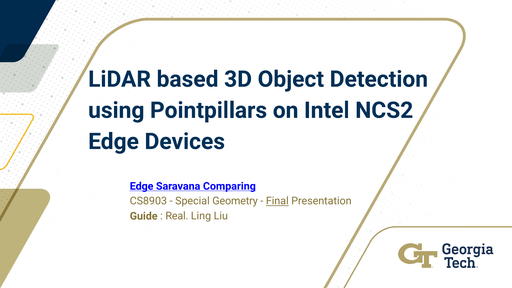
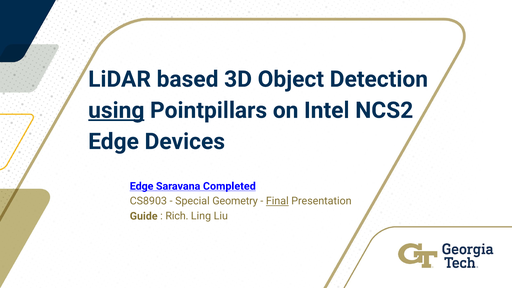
using underline: none -> present
Comparing: Comparing -> Completed
Real: Real -> Rich
